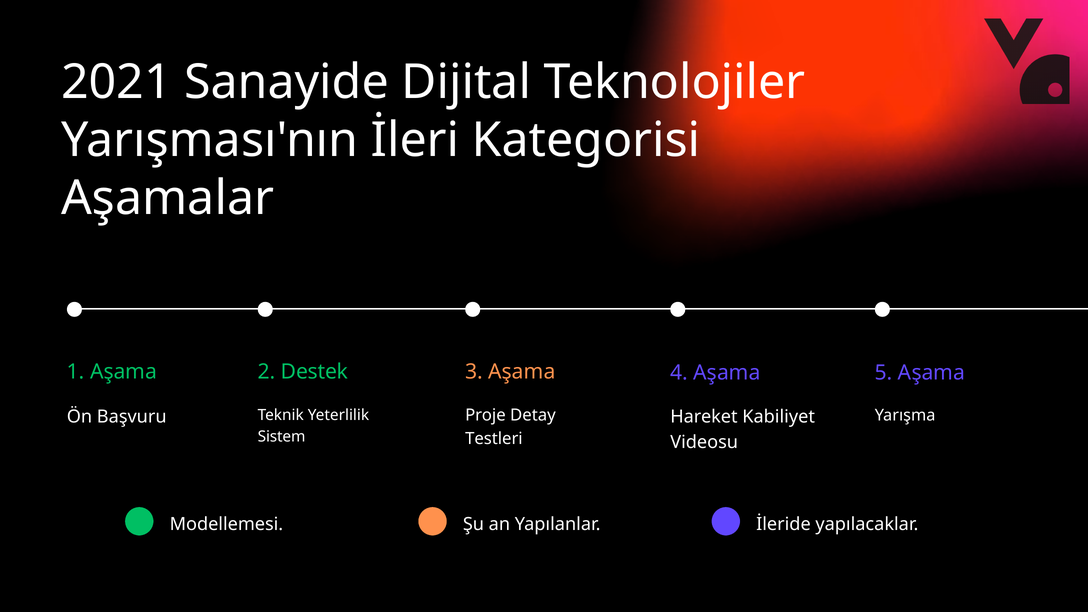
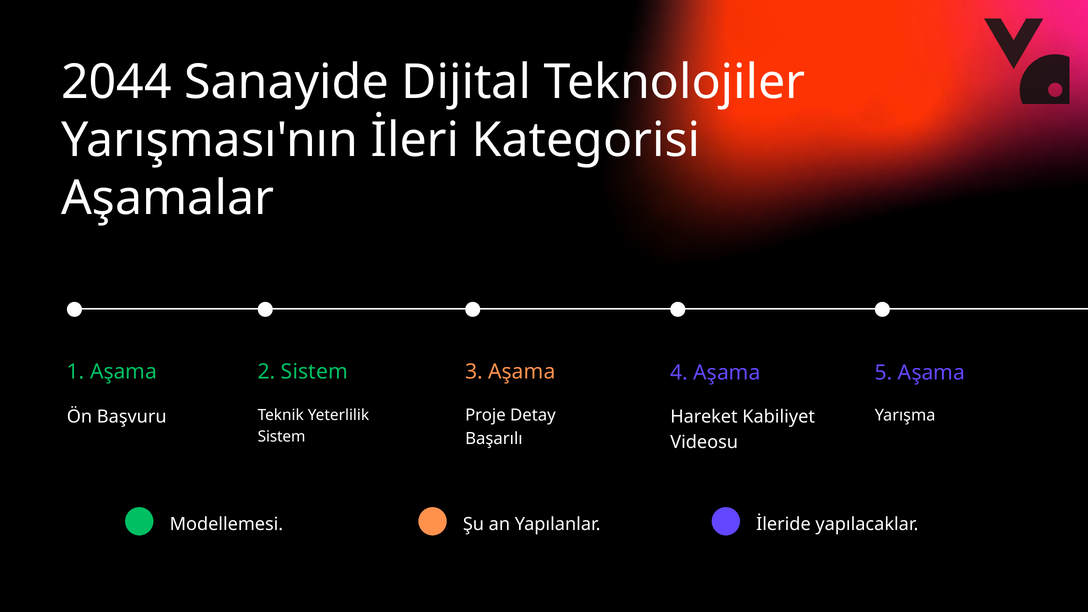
2021: 2021 -> 2044
2 Destek: Destek -> Sistem
Testleri: Testleri -> Başarılı
